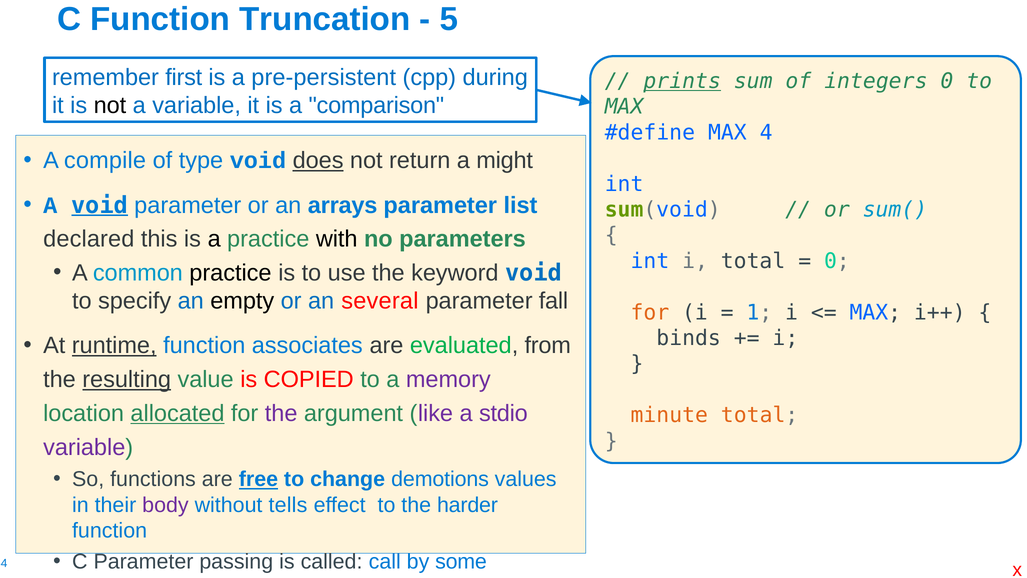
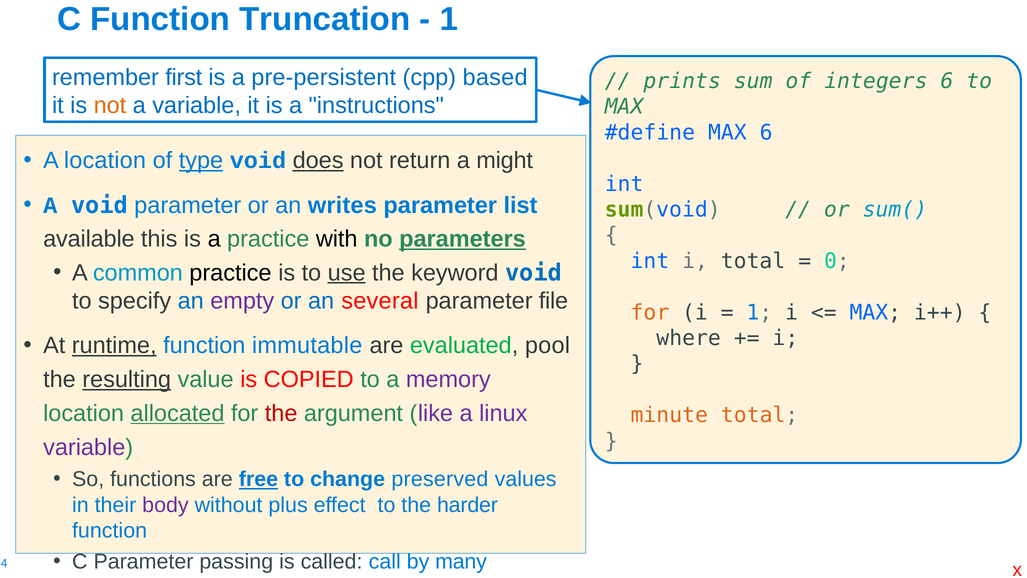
5 at (449, 19): 5 -> 1
during: during -> based
prints underline: present -> none
integers 0: 0 -> 6
not at (110, 106) colour: black -> orange
comparison: comparison -> instructions
MAX 4: 4 -> 6
A compile: compile -> location
type underline: none -> present
void at (100, 205) underline: present -> none
arrays: arrays -> writes
declared: declared -> available
parameters underline: none -> present
use underline: none -> present
empty colour: black -> purple
fall: fall -> file
binds: binds -> where
associates: associates -> immutable
from: from -> pool
the at (281, 413) colour: purple -> red
stdio: stdio -> linux
demotions: demotions -> preserved
tells: tells -> plus
some: some -> many
